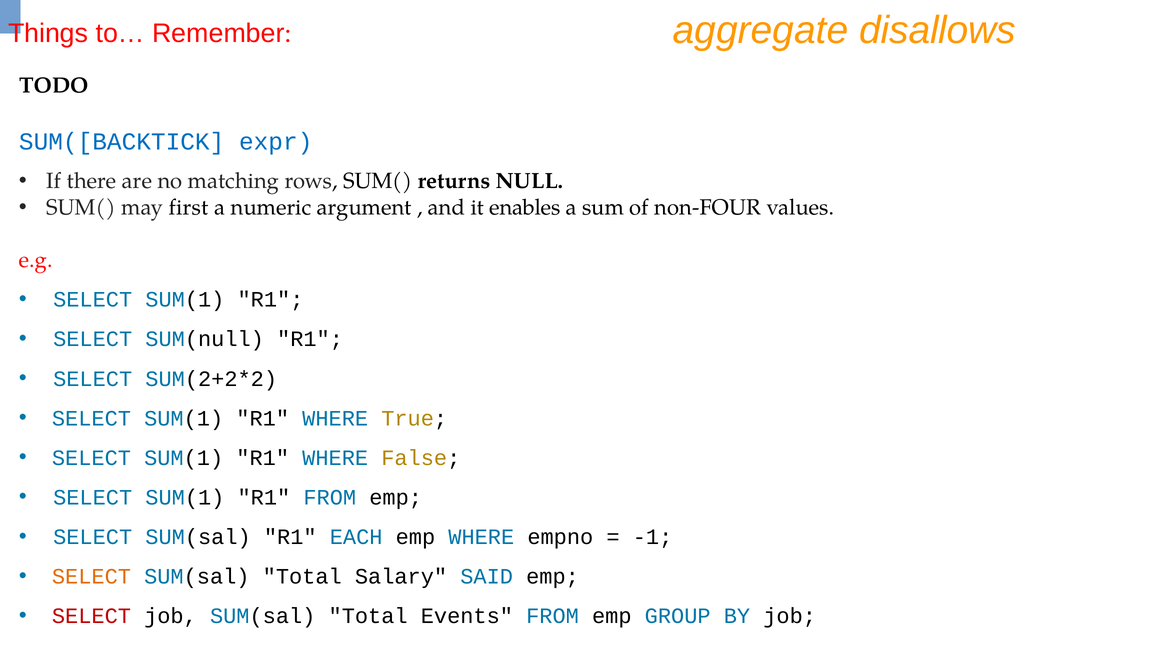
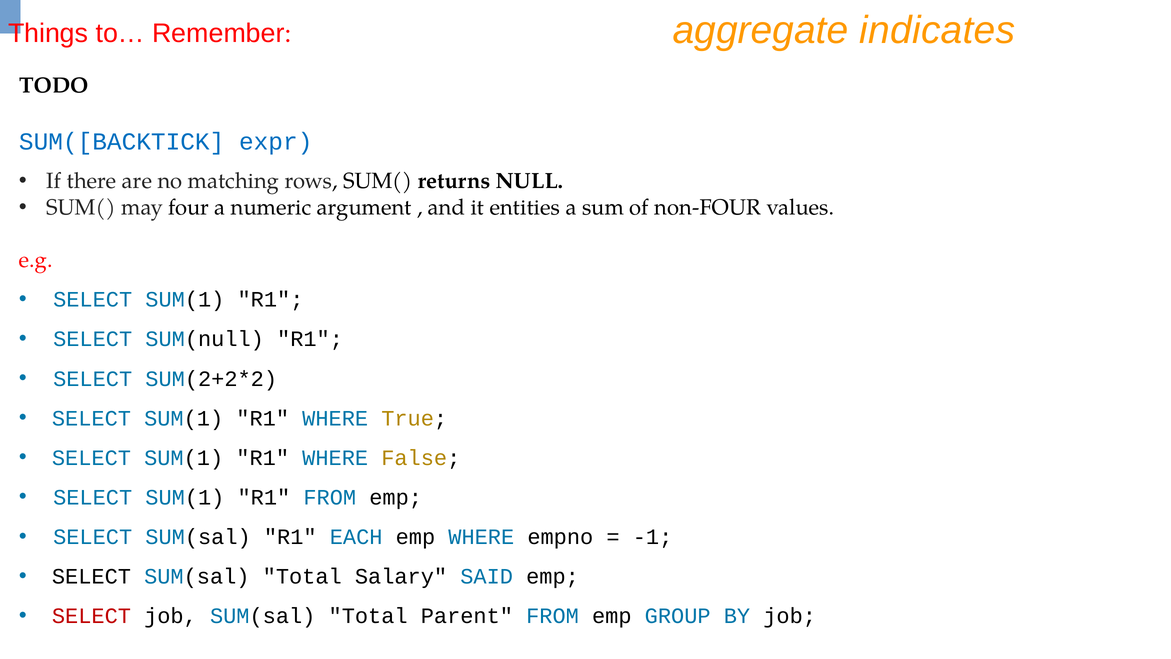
disallows: disallows -> indicates
first: first -> four
enables: enables -> entities
SELECT at (91, 576) colour: orange -> black
Events: Events -> Parent
